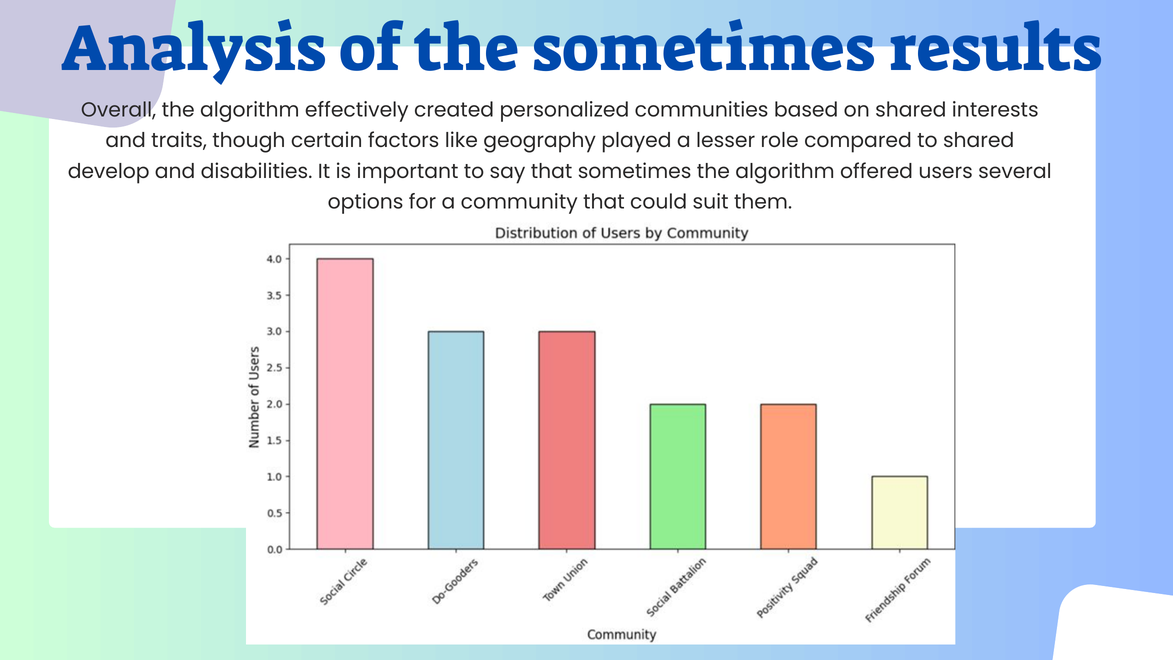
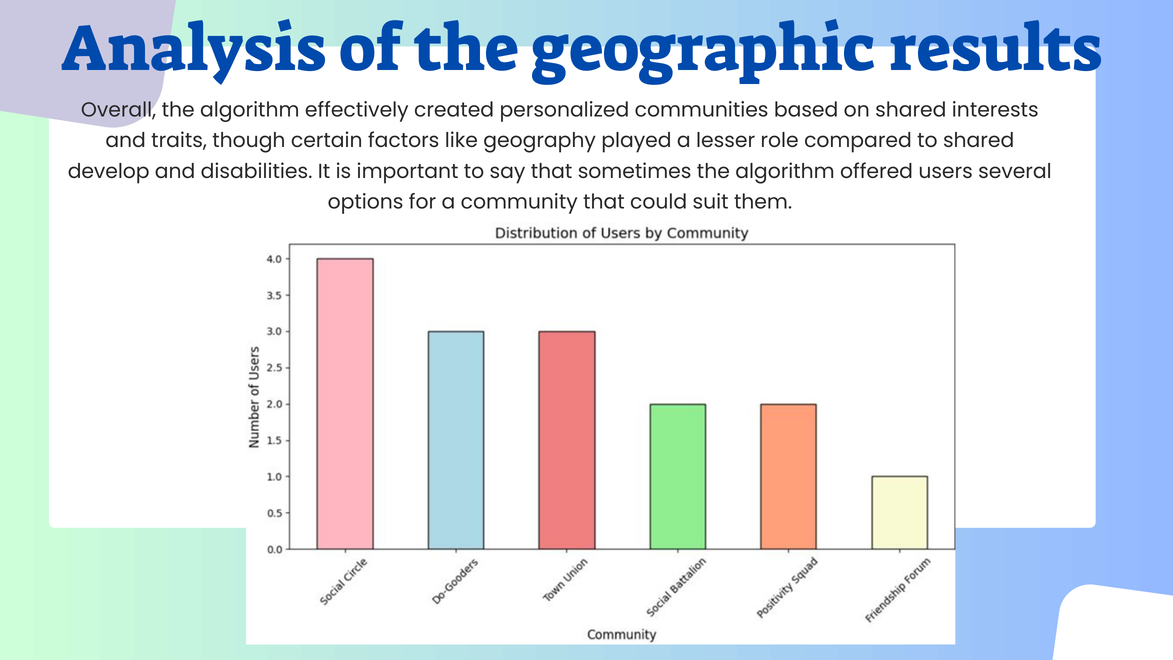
the sometimes: sometimes -> geographic
